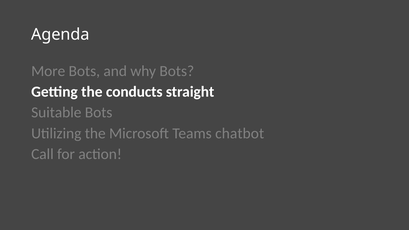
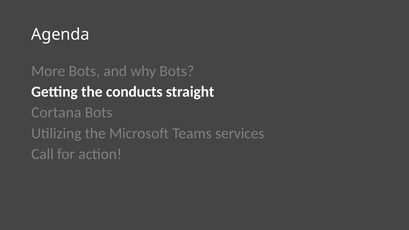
Suitable: Suitable -> Cortana
chatbot: chatbot -> services
